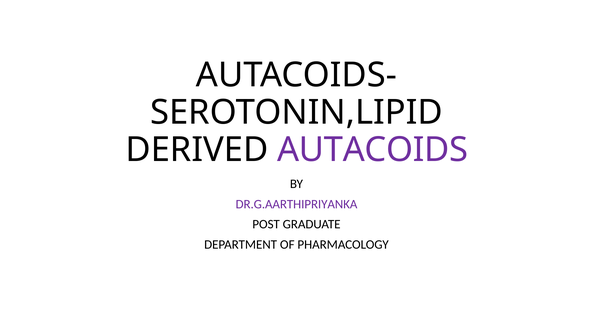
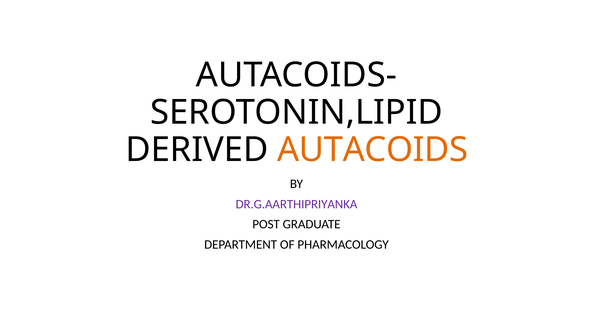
AUTACOIDS colour: purple -> orange
